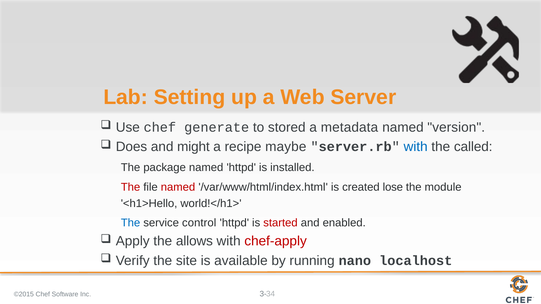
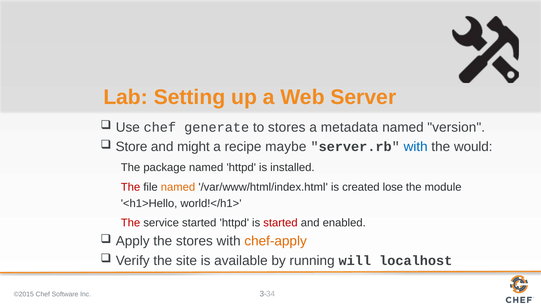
to stored: stored -> stores
Does: Does -> Store
called: called -> would
named at (178, 187) colour: red -> orange
The at (131, 223) colour: blue -> red
service control: control -> started
the allows: allows -> stores
chef-apply colour: red -> orange
nano: nano -> will
